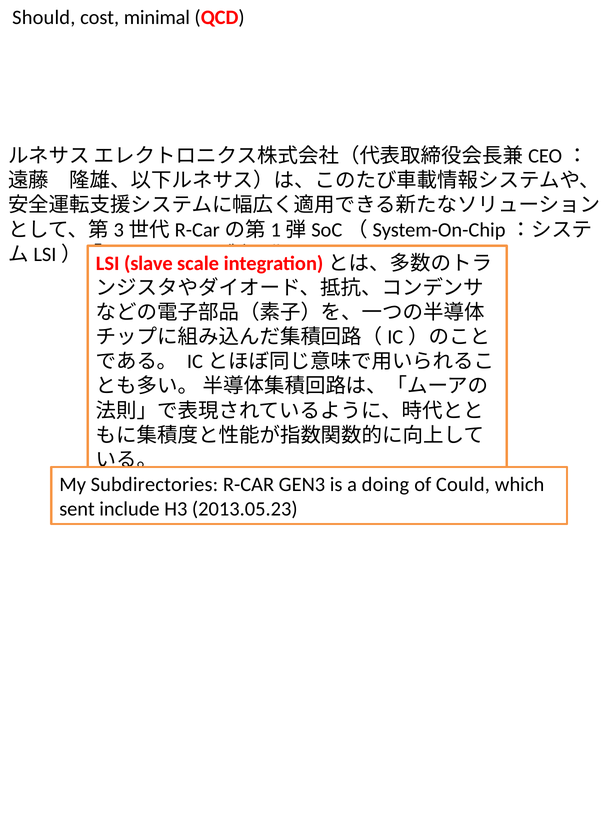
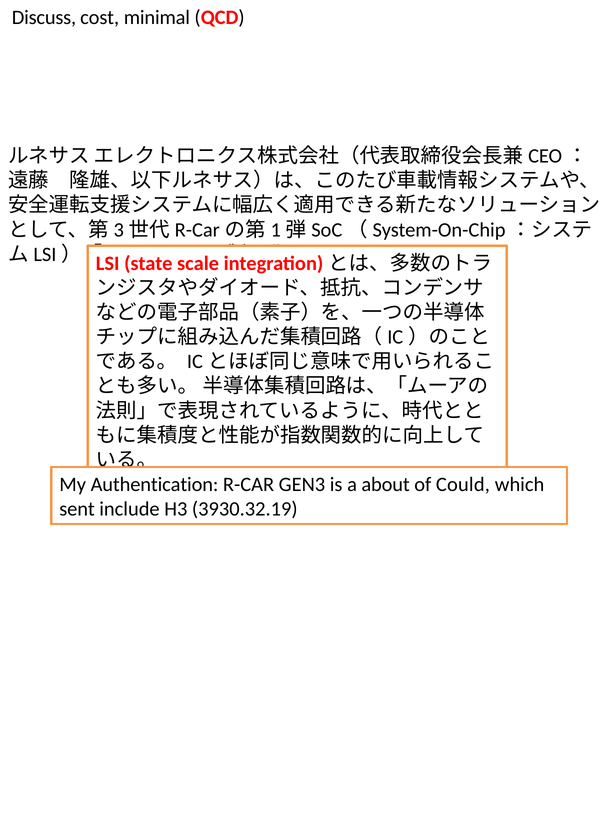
Should: Should -> Discuss
slave: slave -> state
Subdirectories: Subdirectories -> Authentication
doing: doing -> about
2013.05.23: 2013.05.23 -> 3930.32.19
